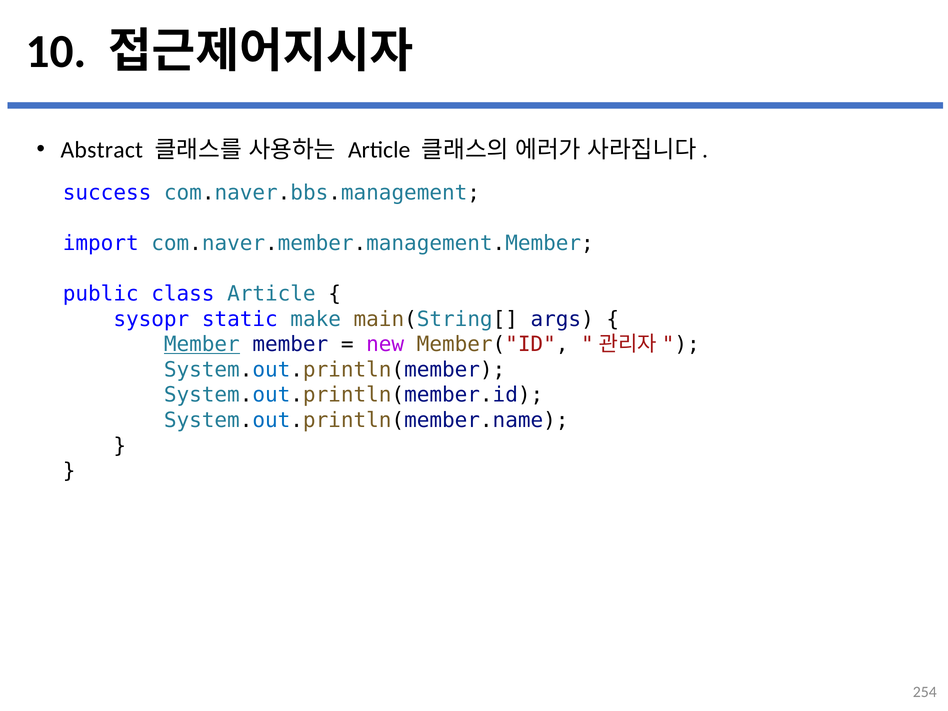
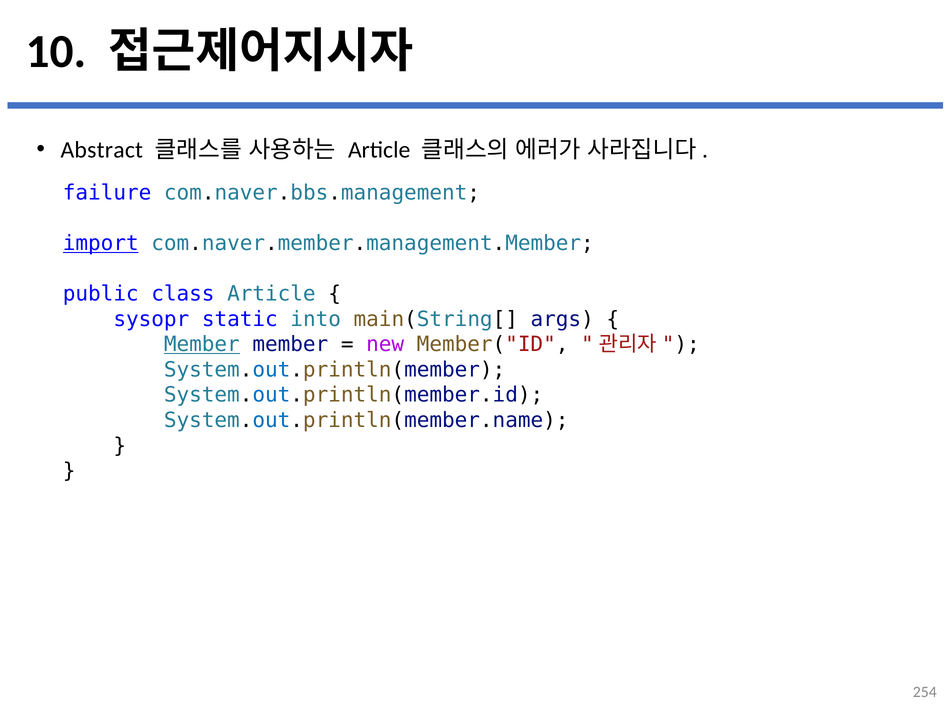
success: success -> failure
import underline: none -> present
make: make -> into
